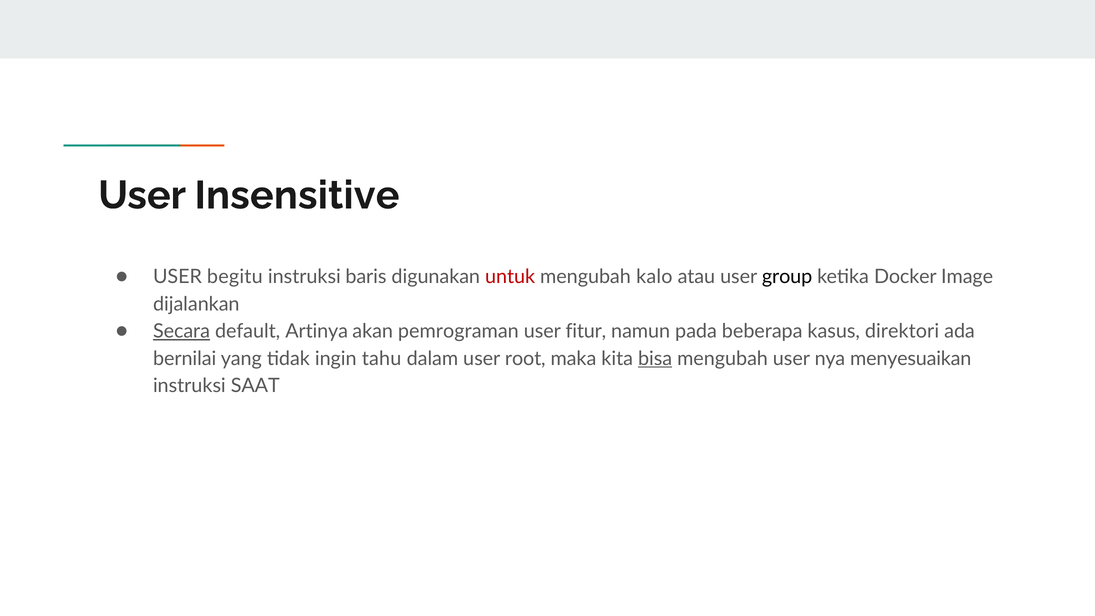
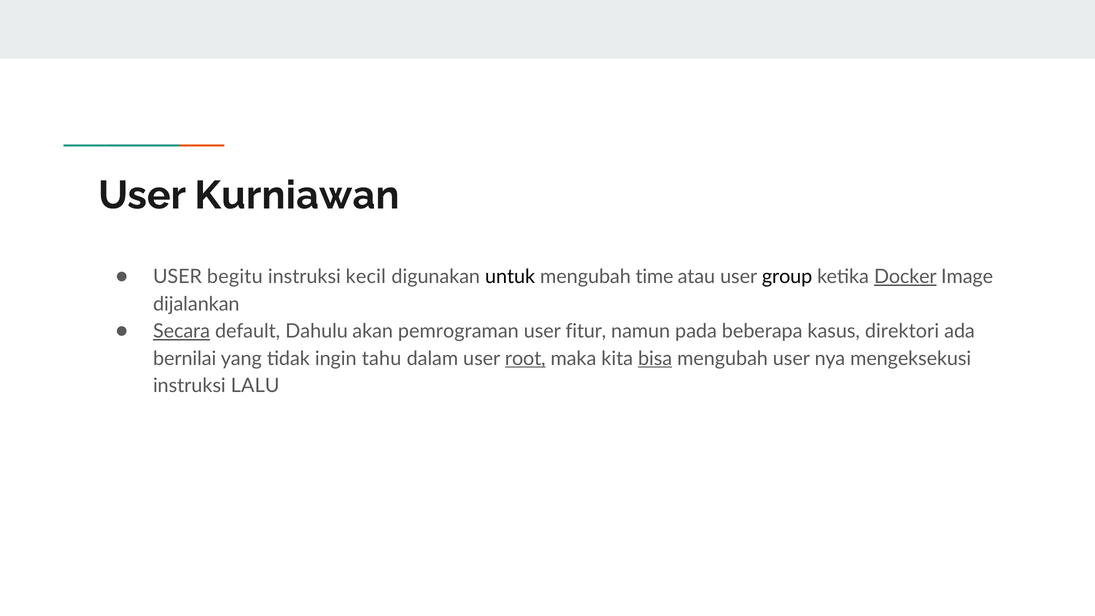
Insensitive: Insensitive -> Kurniawan
baris: baris -> kecil
untuk colour: red -> black
kalo: kalo -> time
Docker underline: none -> present
Artinya: Artinya -> Dahulu
root underline: none -> present
menyesuaikan: menyesuaikan -> mengeksekusi
SAAT: SAAT -> LALU
